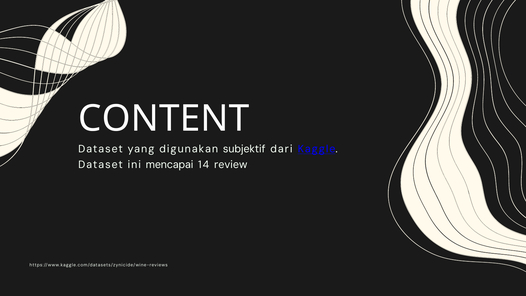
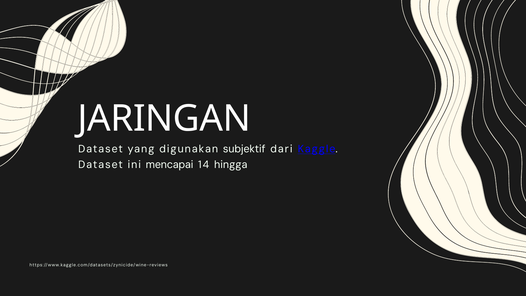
CONTENT: CONTENT -> JARINGAN
review: review -> hingga
